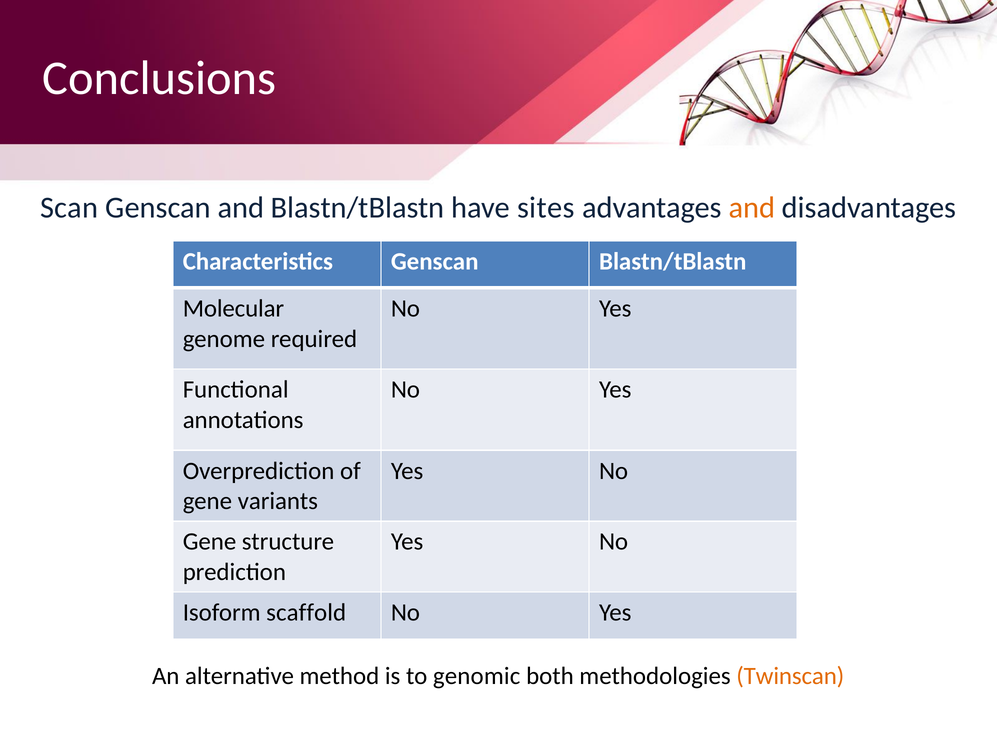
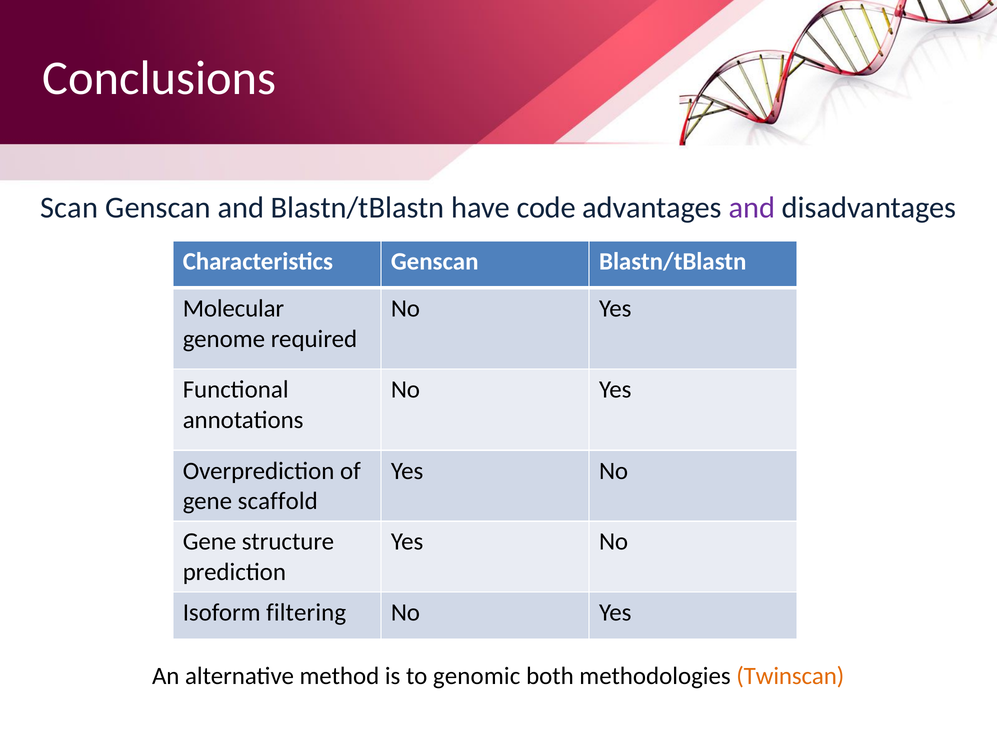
sites: sites -> code
and at (752, 207) colour: orange -> purple
variants: variants -> scaffold
scaffold: scaffold -> filtering
